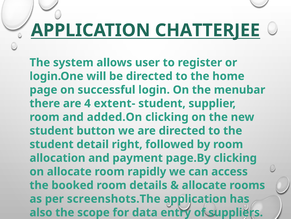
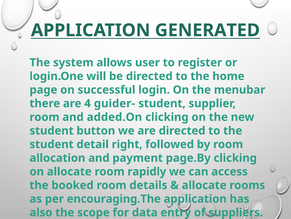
CHATTERJEE: CHATTERJEE -> GENERATED
extent-: extent- -> guider-
screenshots.The: screenshots.The -> encouraging.The
